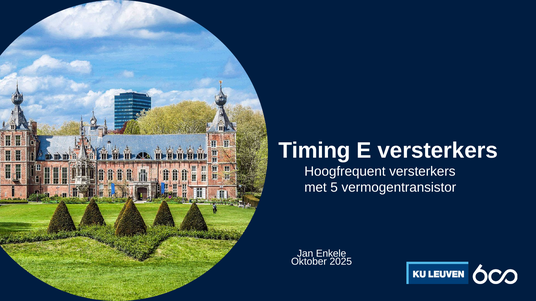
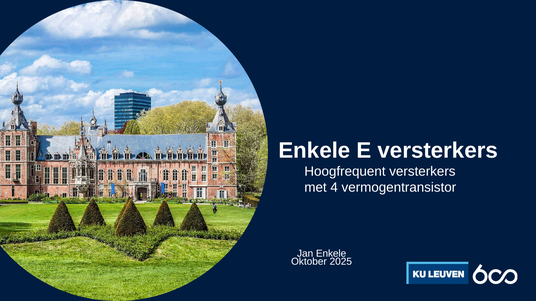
Timing at (314, 151): Timing -> Enkele
5: 5 -> 4
